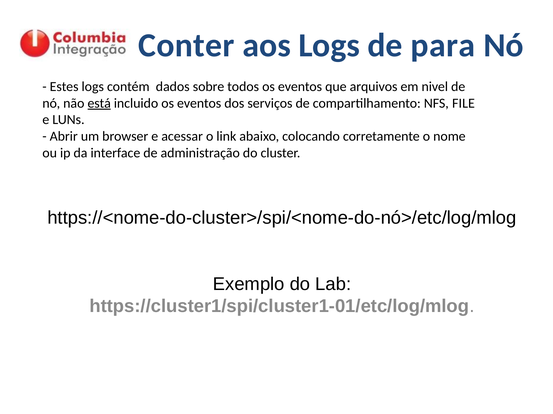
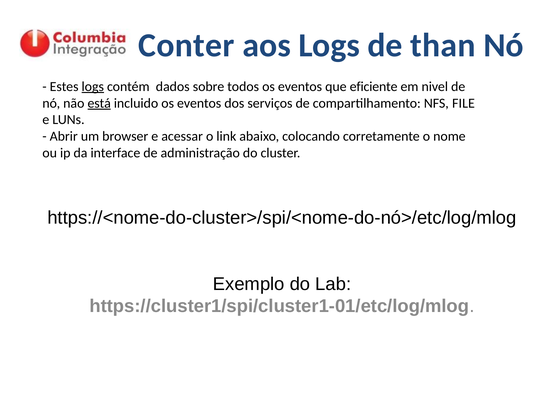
para: para -> than
logs at (93, 87) underline: none -> present
arquivos: arquivos -> eficiente
